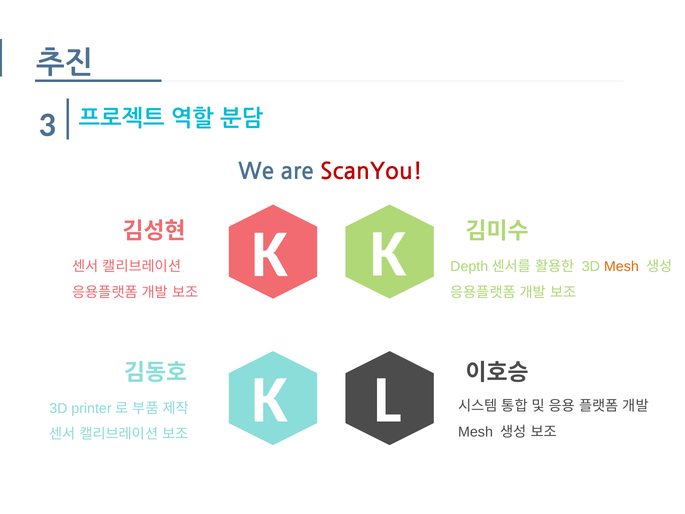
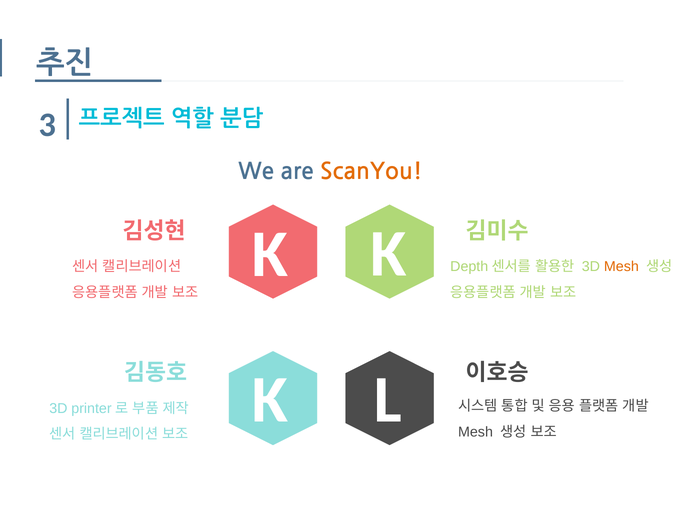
ScanYou colour: red -> orange
